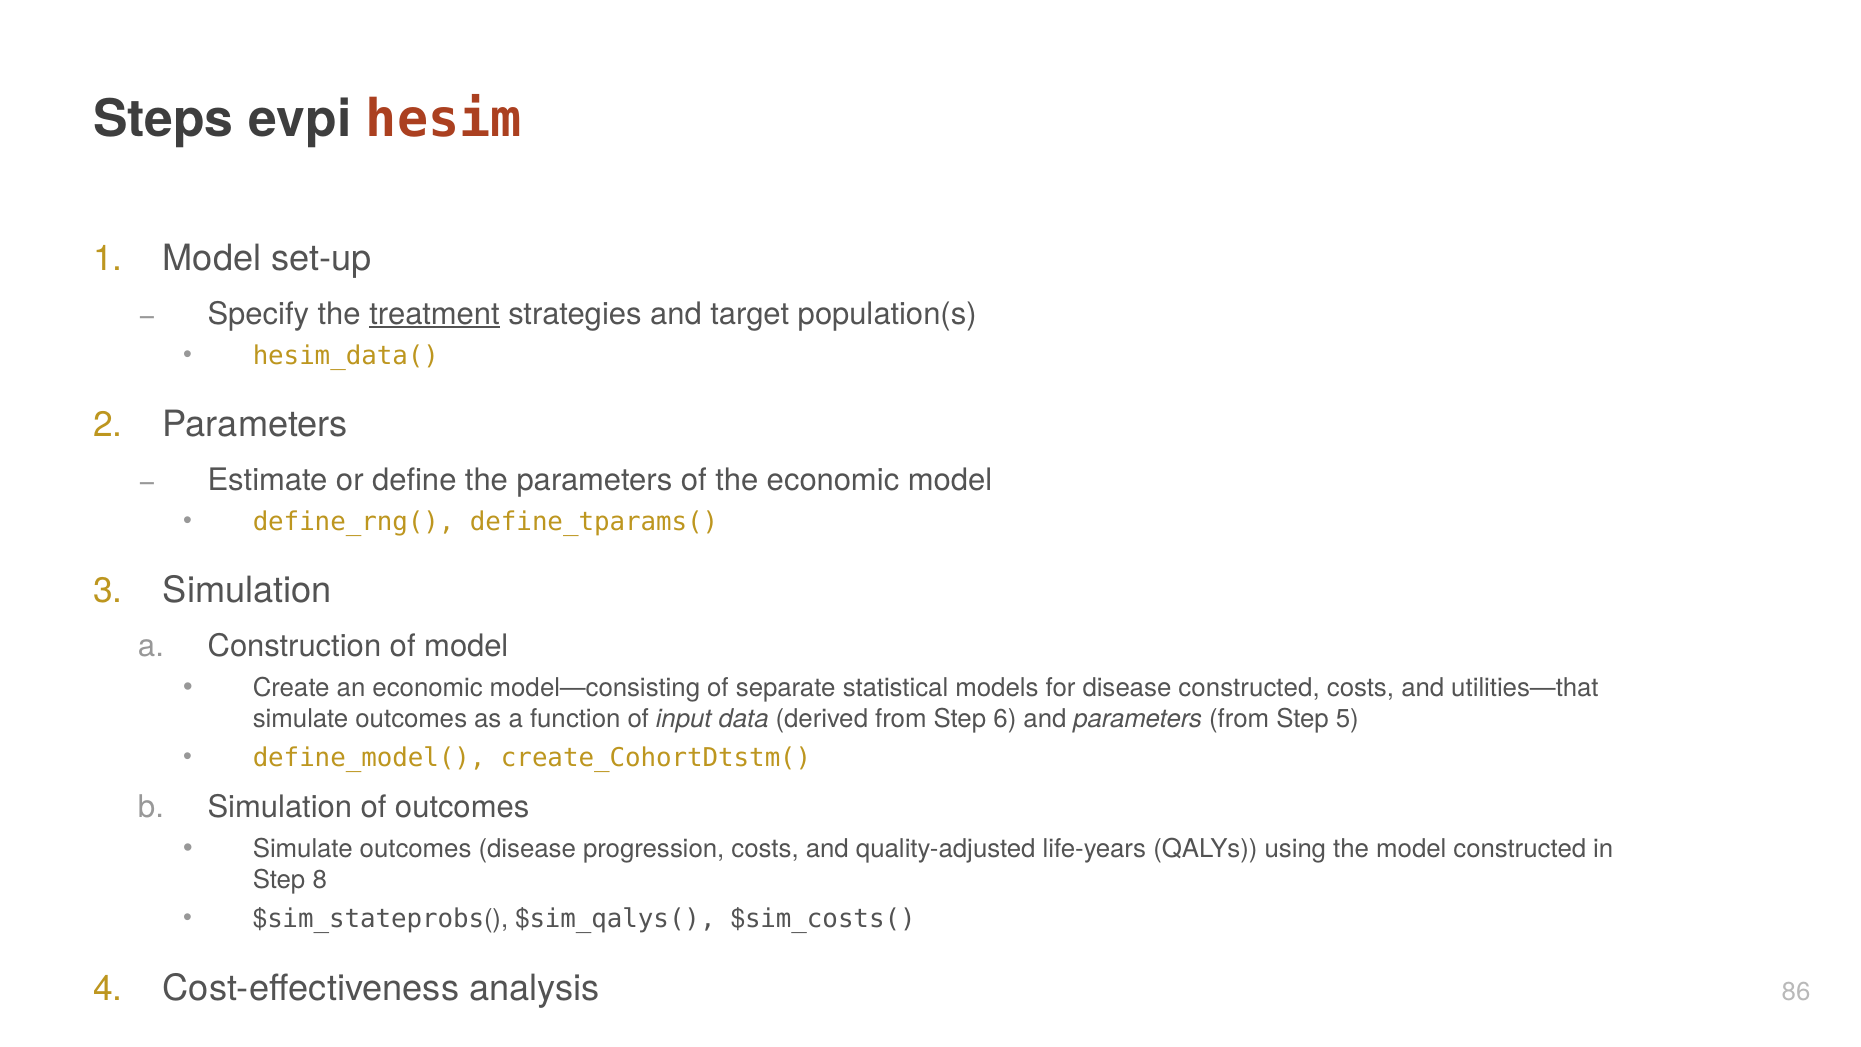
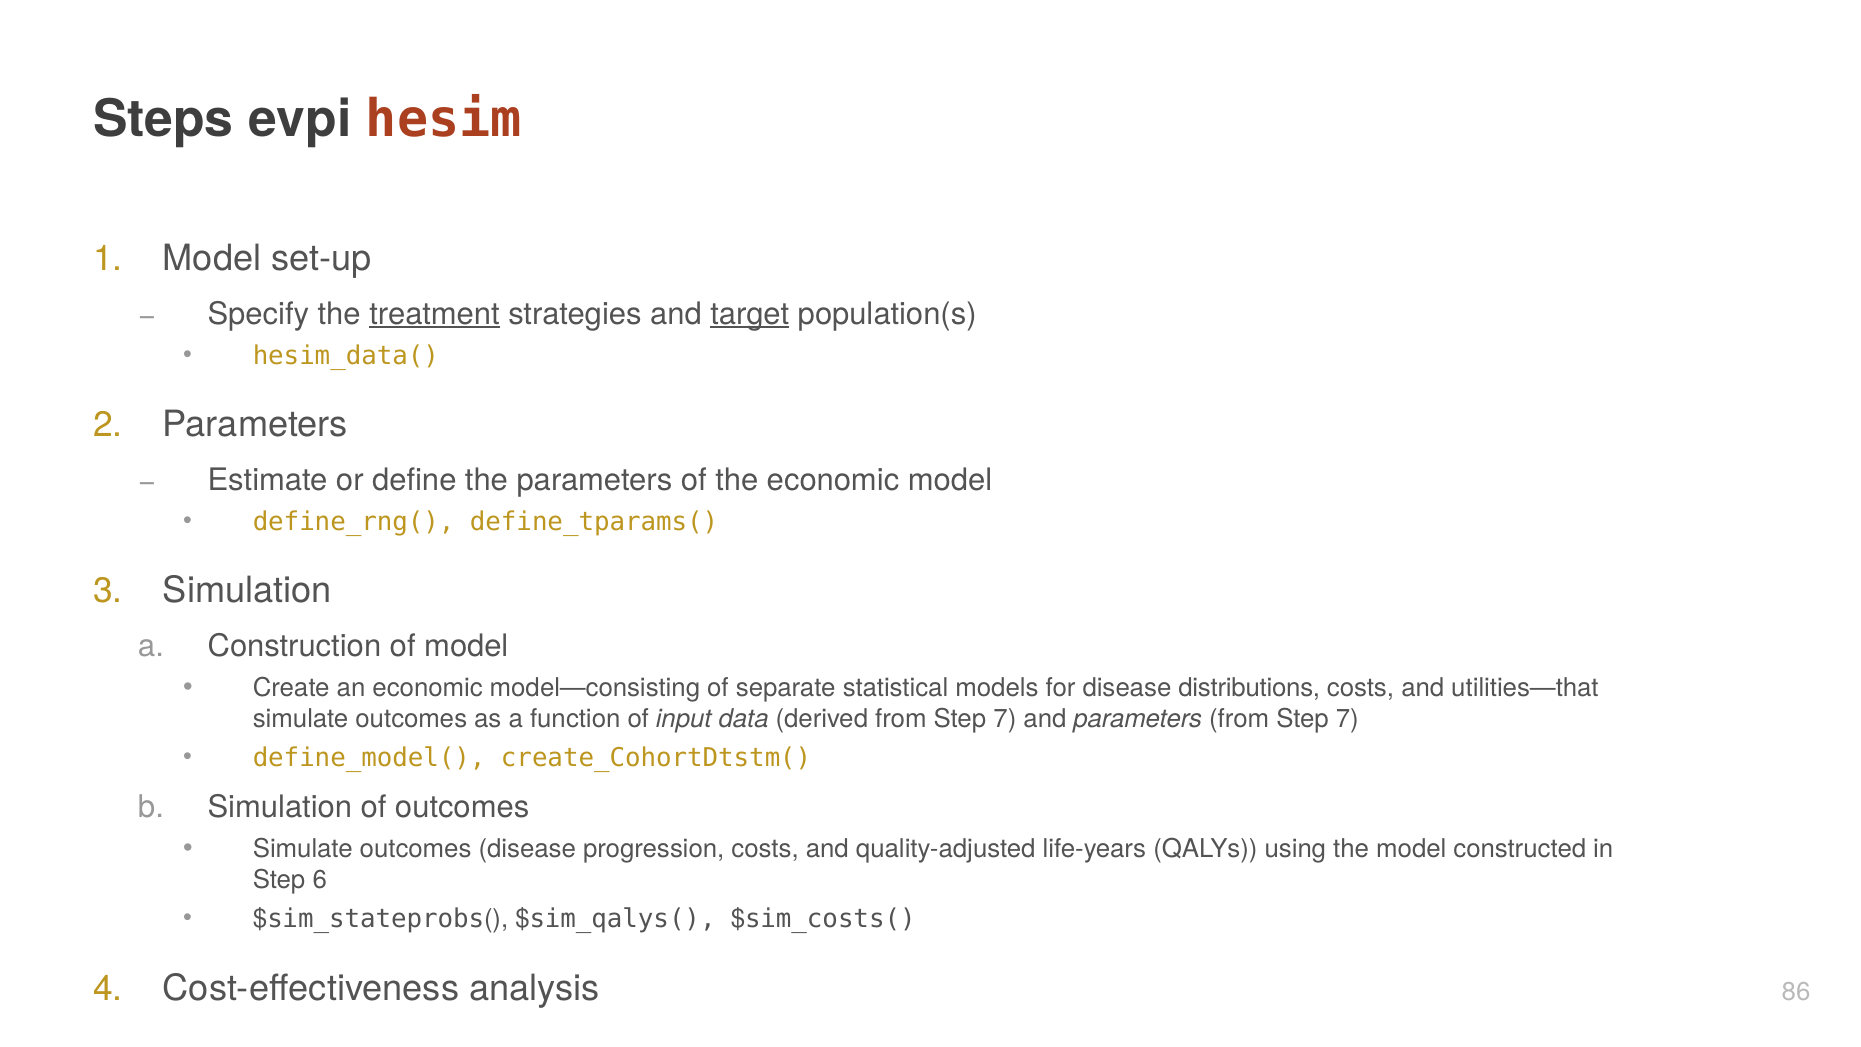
target underline: none -> present
disease constructed: constructed -> distributions
derived from Step 6: 6 -> 7
parameters from Step 5: 5 -> 7
8: 8 -> 6
